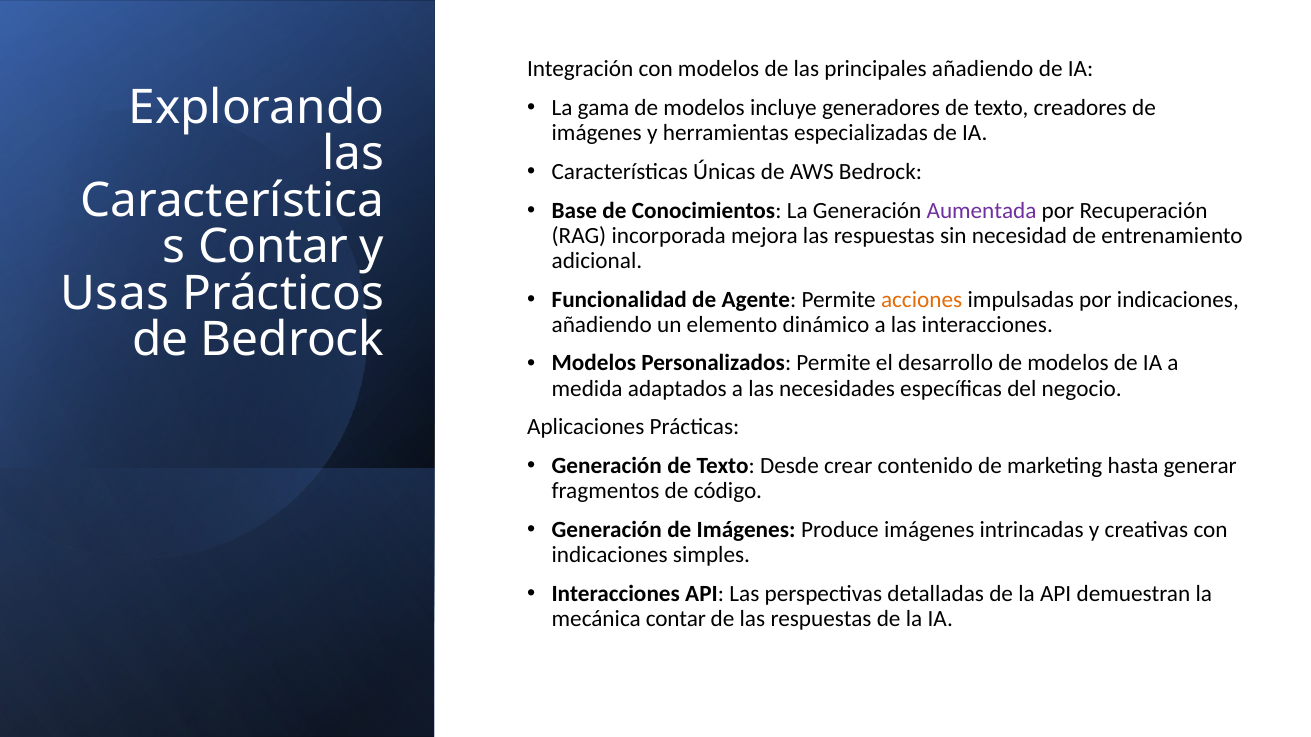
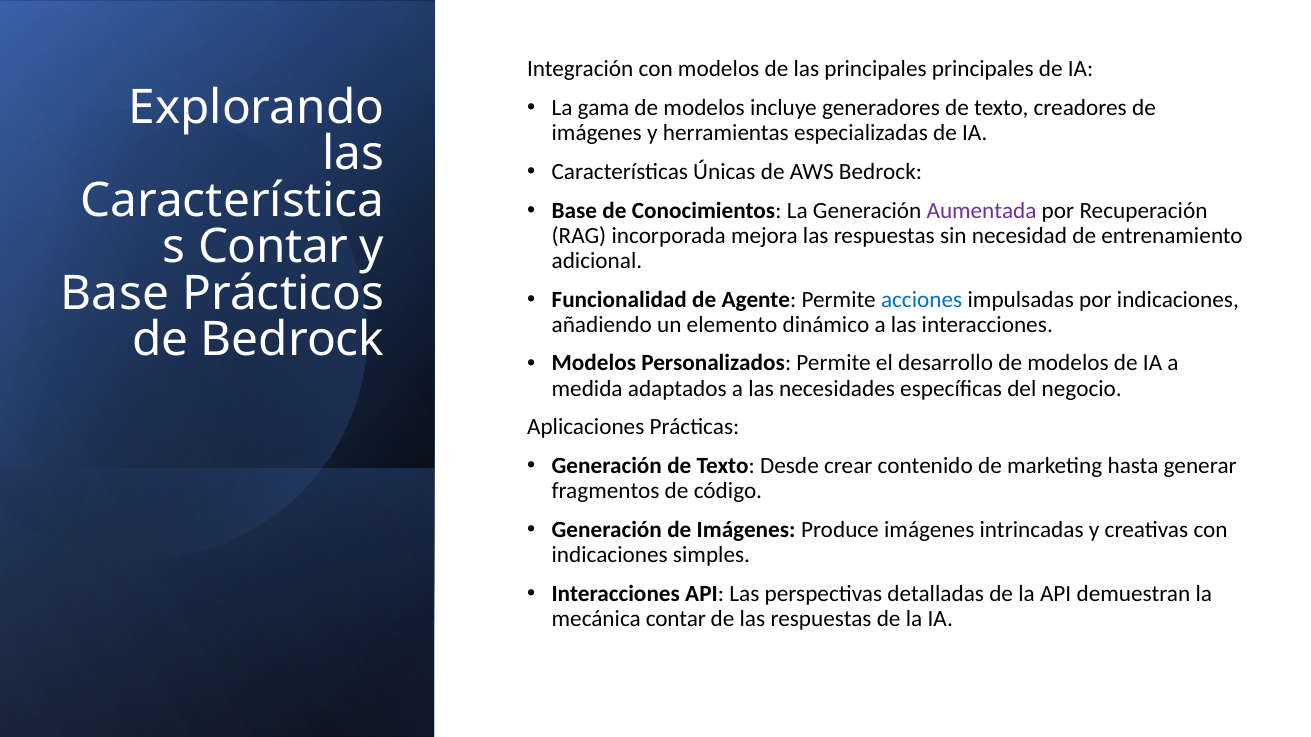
principales añadiendo: añadiendo -> principales
Usas at (115, 294): Usas -> Base
acciones colour: orange -> blue
